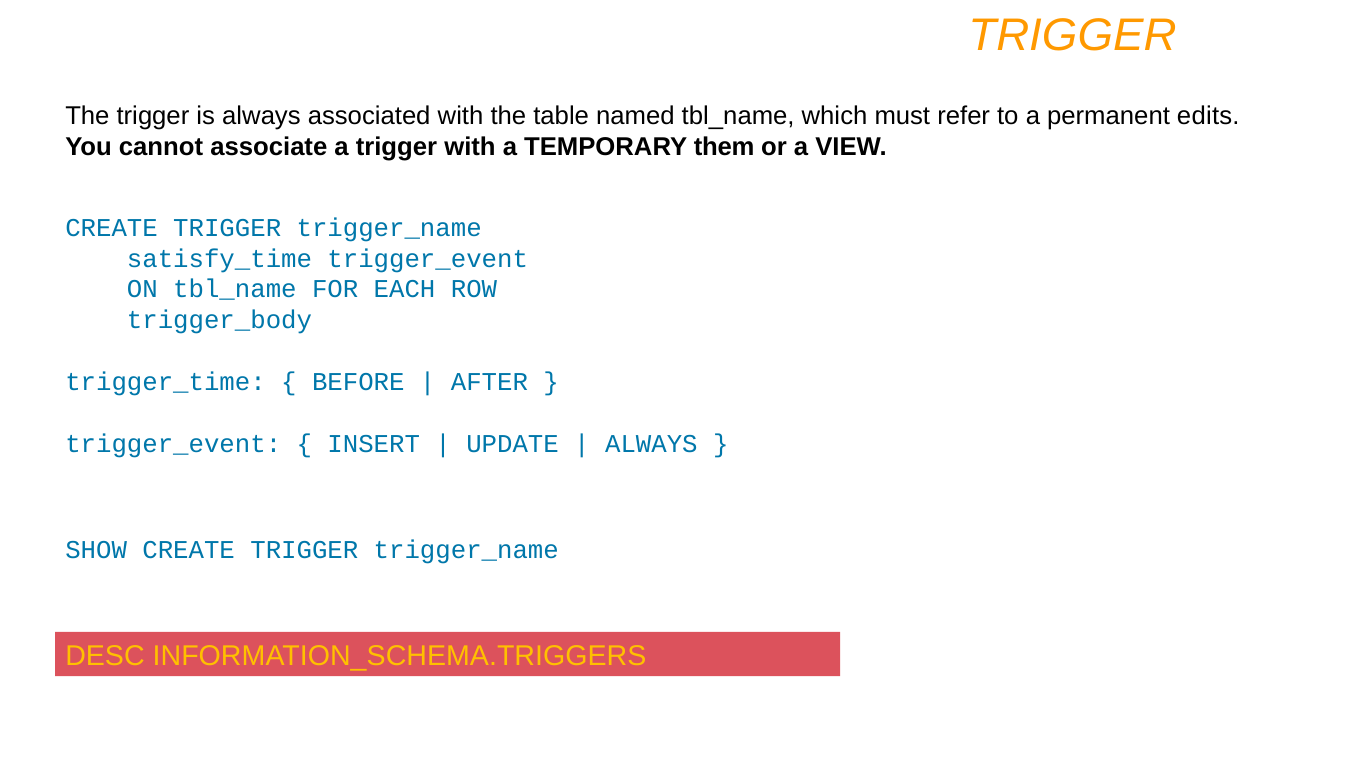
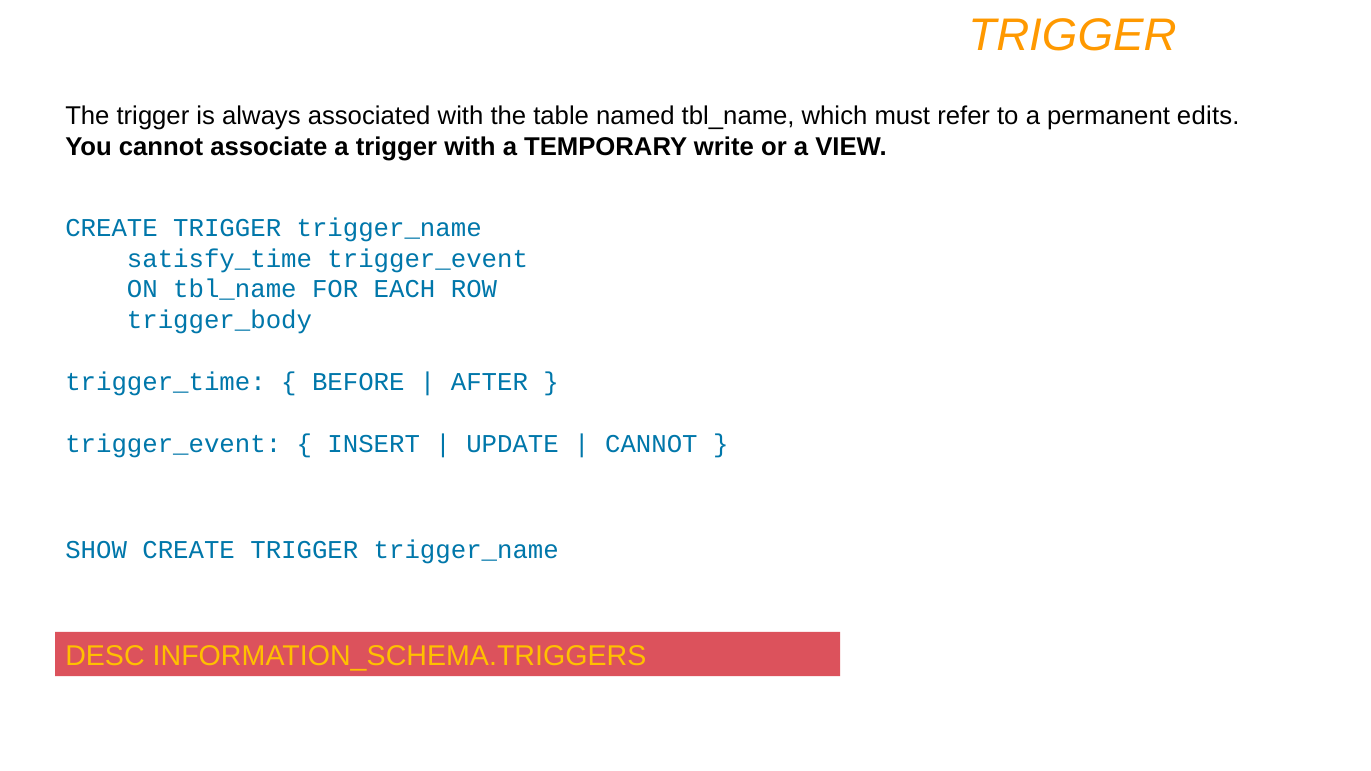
them: them -> write
ALWAYS at (651, 444): ALWAYS -> CANNOT
